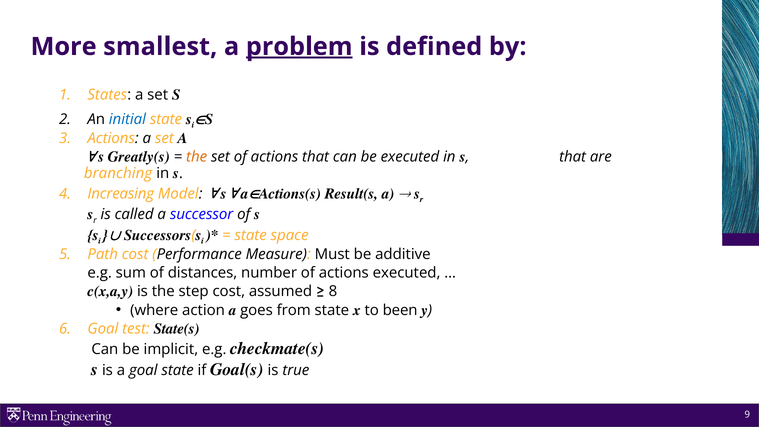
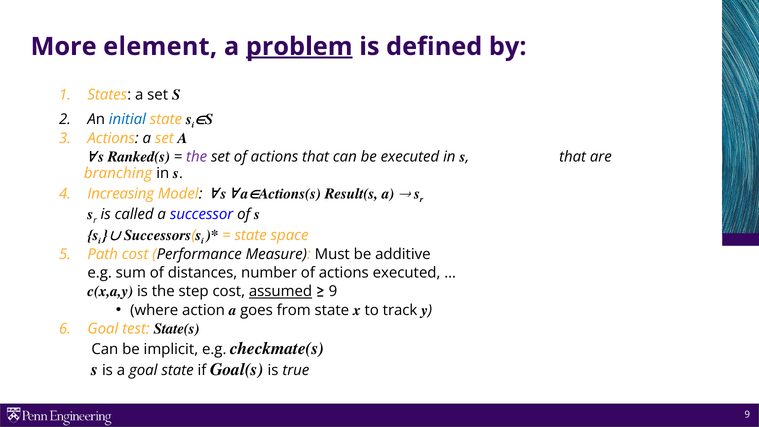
smallest: smallest -> element
Greatly(s: Greatly(s -> Ranked(s
the at (197, 157) colour: orange -> purple
assumed underline: none -> present
8 at (333, 291): 8 -> 9
been: been -> track
